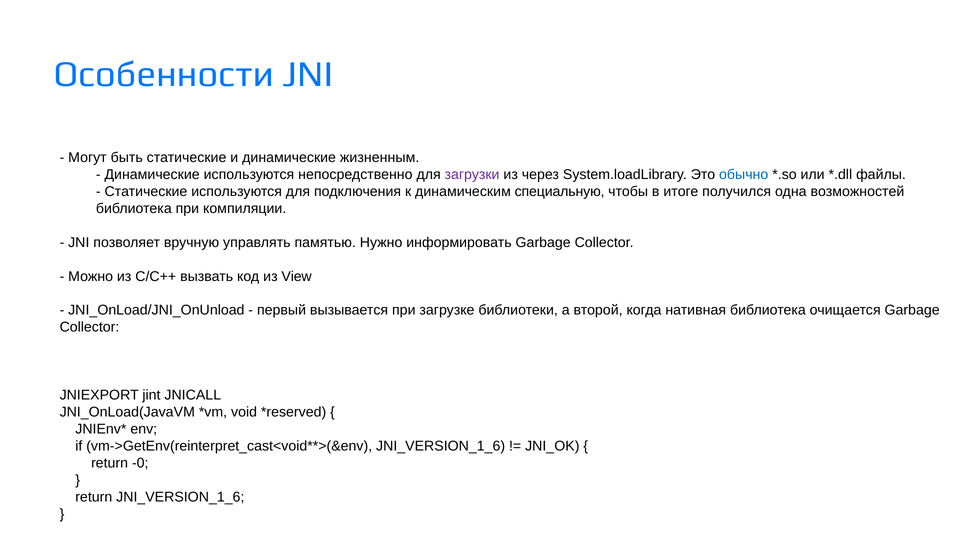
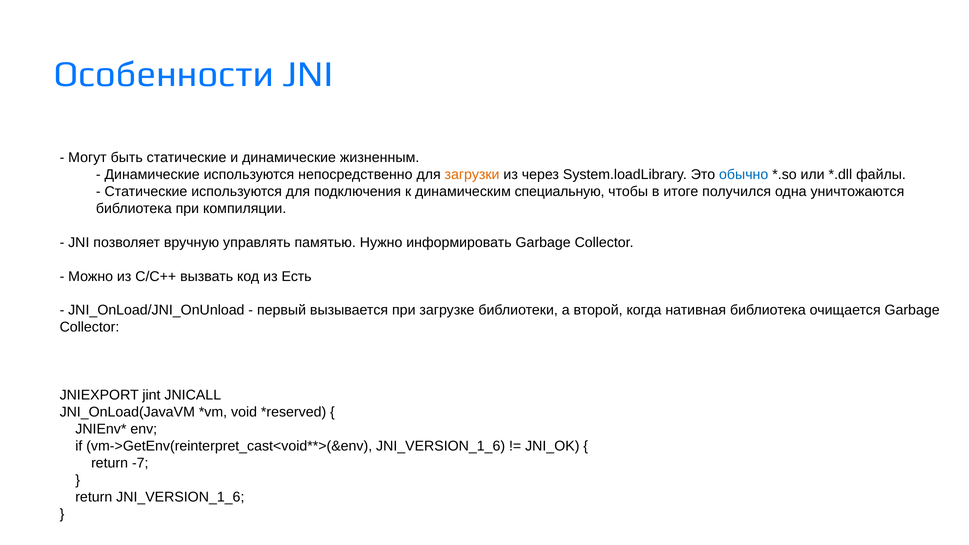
загрузки colour: purple -> orange
возможностей: возможностей -> уничтожаются
View: View -> Есть
-0: -0 -> -7
